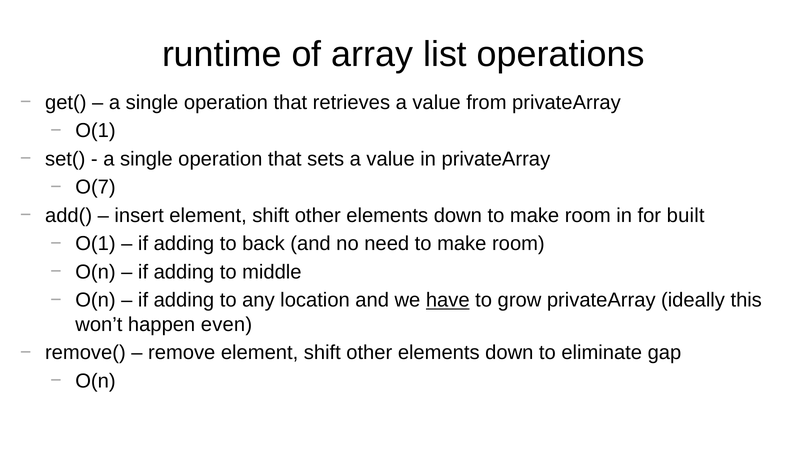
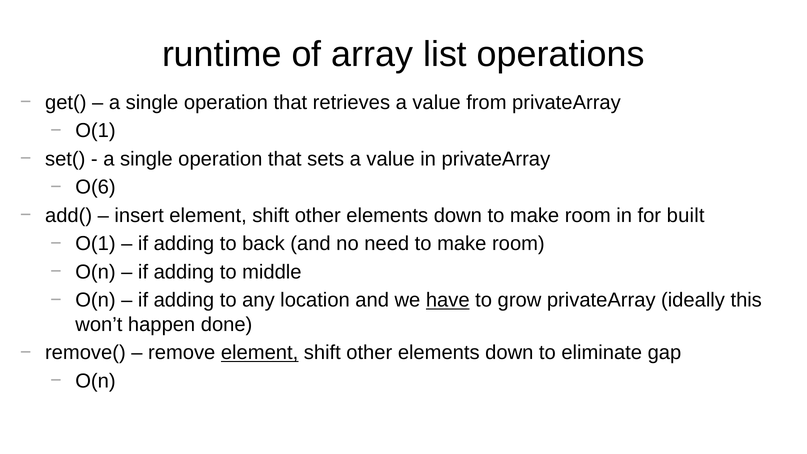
O(7: O(7 -> O(6
even: even -> done
element at (260, 353) underline: none -> present
